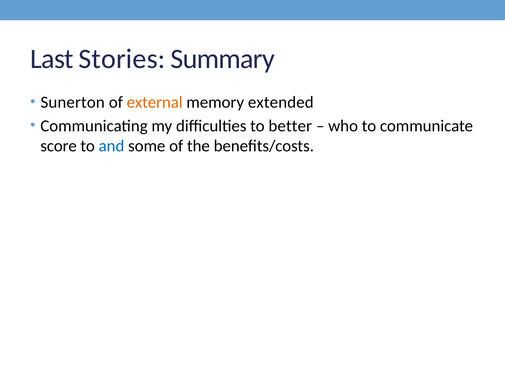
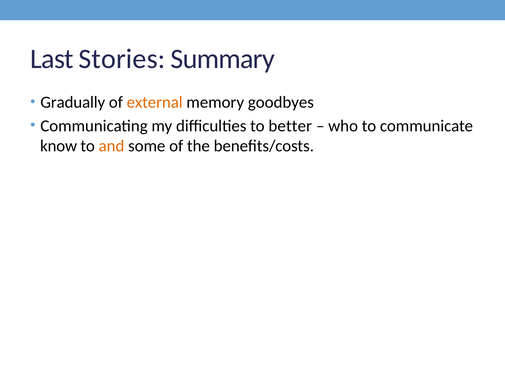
Sunerton: Sunerton -> Gradually
extended: extended -> goodbyes
score: score -> know
and colour: blue -> orange
